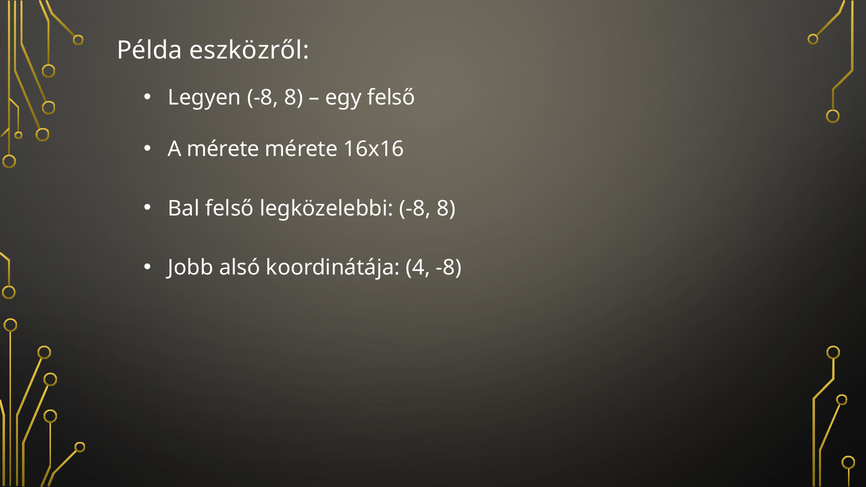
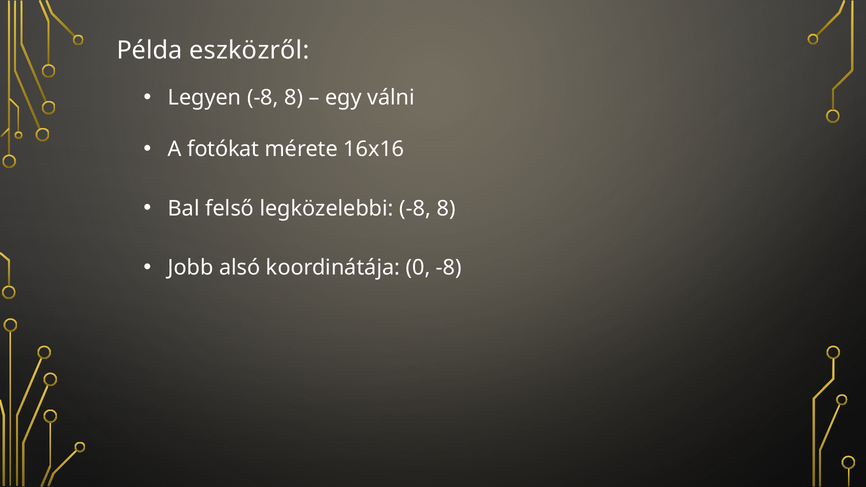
egy felső: felső -> válni
A mérete: mérete -> fotókat
4: 4 -> 0
